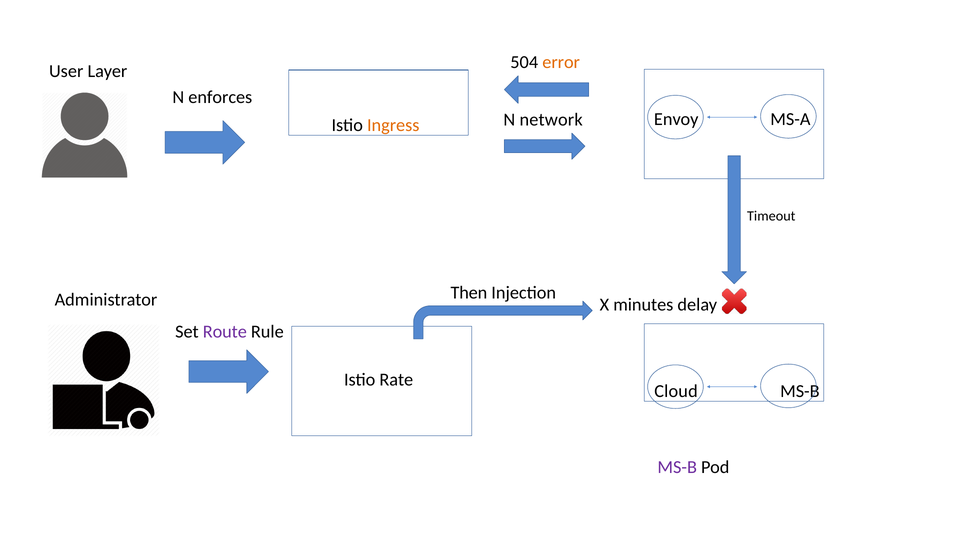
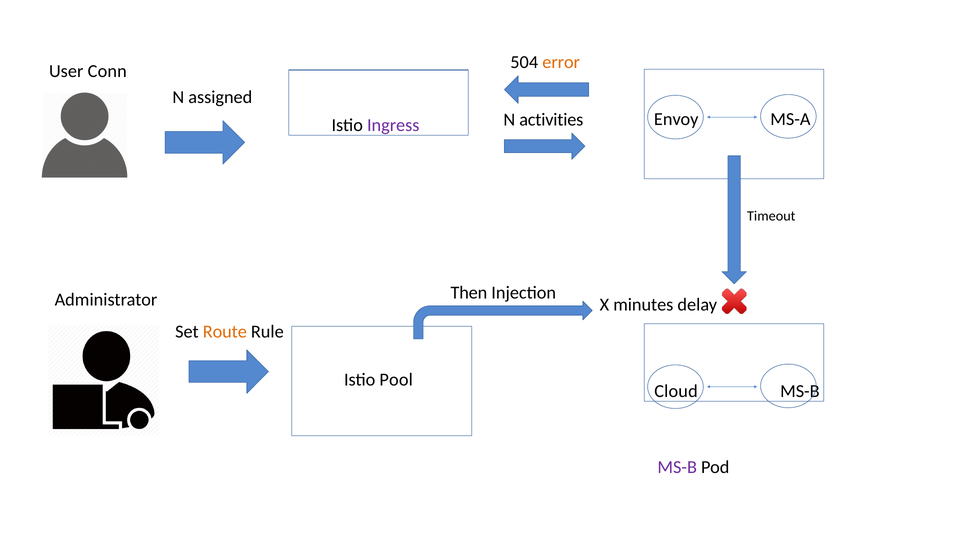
Layer: Layer -> Conn
enforces: enforces -> assigned
Ingress colour: orange -> purple
network: network -> activities
Route colour: purple -> orange
Rate: Rate -> Pool
